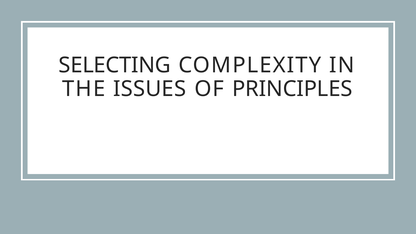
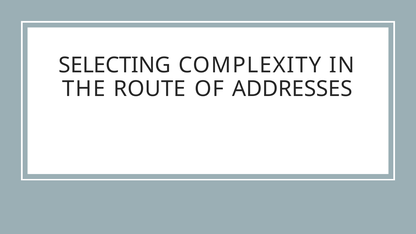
ISSUES: ISSUES -> ROUTE
PRINCIPLES: PRINCIPLES -> ADDRESSES
